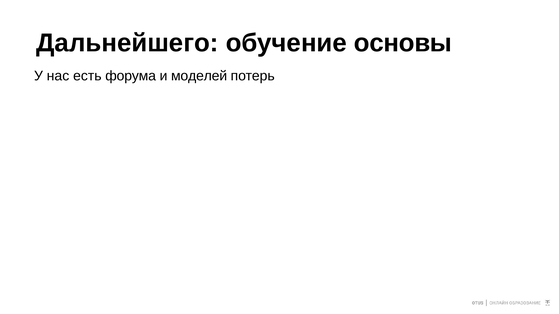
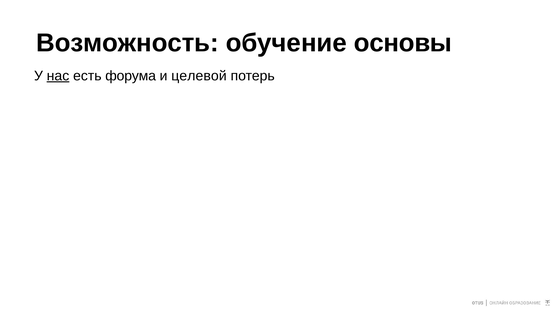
Дальнейшего: Дальнейшего -> Возможность
нас underline: none -> present
моделей: моделей -> целевой
